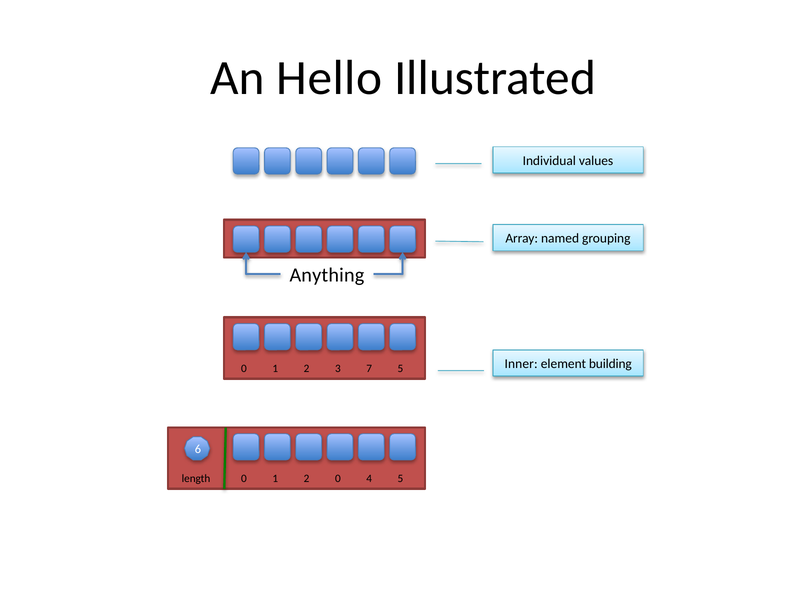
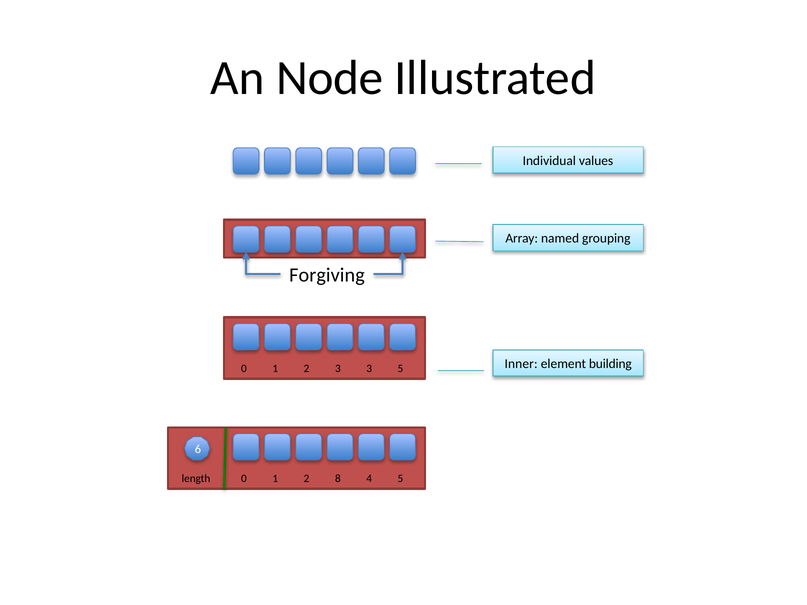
Hello: Hello -> Node
Anything: Anything -> Forgiving
3 7: 7 -> 3
2 0: 0 -> 8
